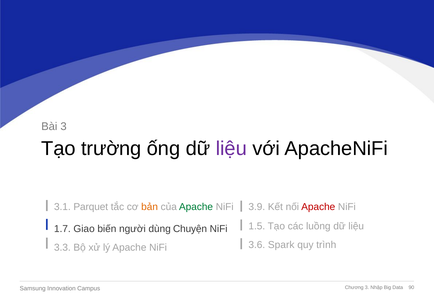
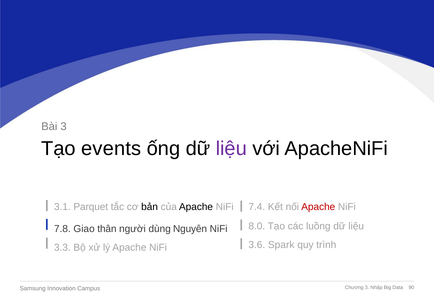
trường: trường -> events
bản colour: orange -> black
Apache at (196, 207) colour: green -> black
3.9: 3.9 -> 7.4
1.5: 1.5 -> 8.0
1.7: 1.7 -> 7.8
biến: biến -> thân
Chuyện: Chuyện -> Nguyên
